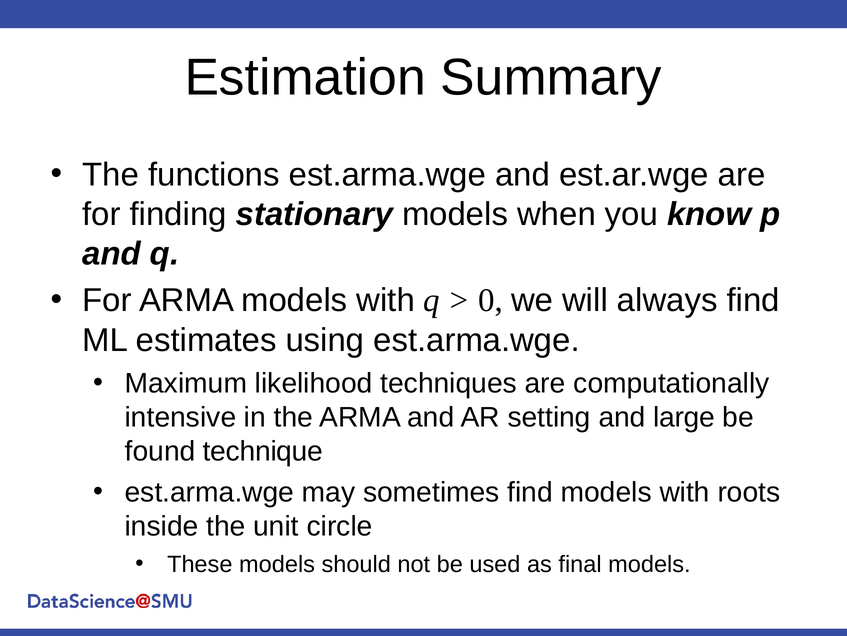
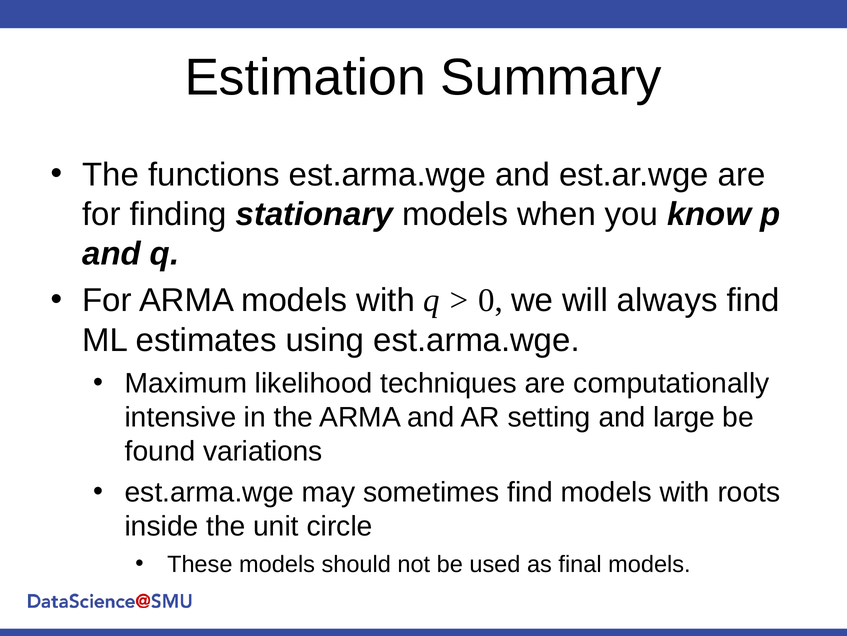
technique: technique -> variations
